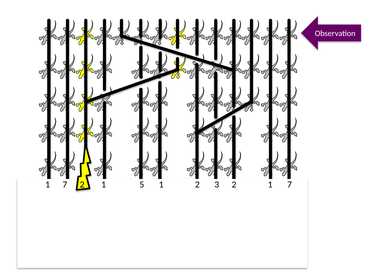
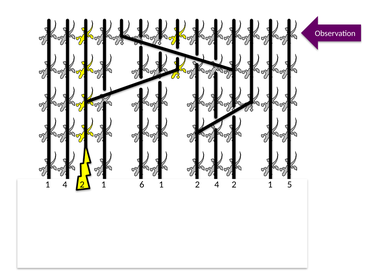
7 at (65, 184): 7 -> 4
5: 5 -> 6
2 3: 3 -> 4
2 1 7: 7 -> 5
